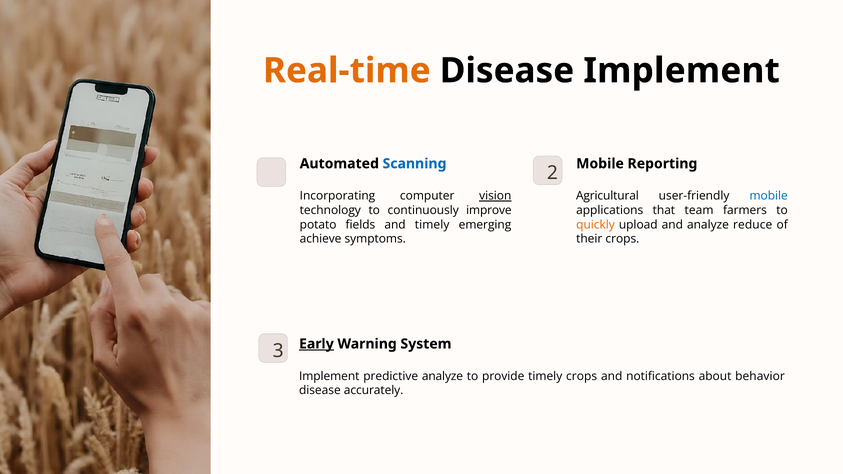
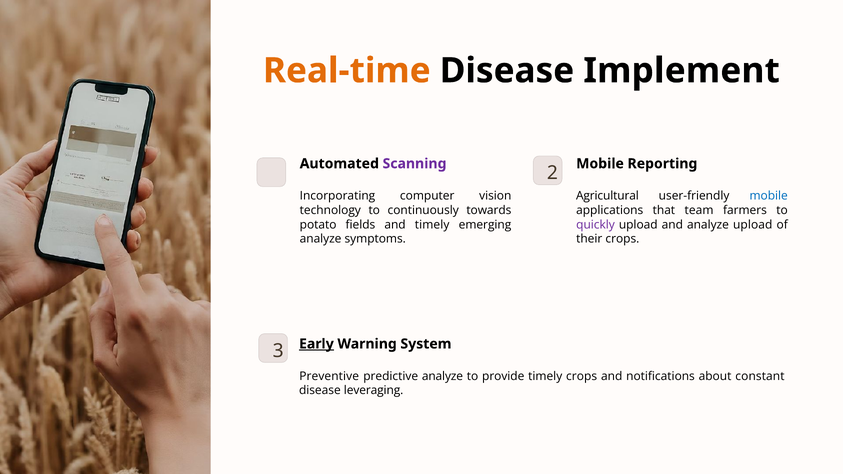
Scanning colour: blue -> purple
vision underline: present -> none
improve: improve -> towards
quickly colour: orange -> purple
analyze reduce: reduce -> upload
achieve at (321, 239): achieve -> analyze
Implement at (329, 376): Implement -> Preventive
behavior: behavior -> constant
accurately: accurately -> leveraging
